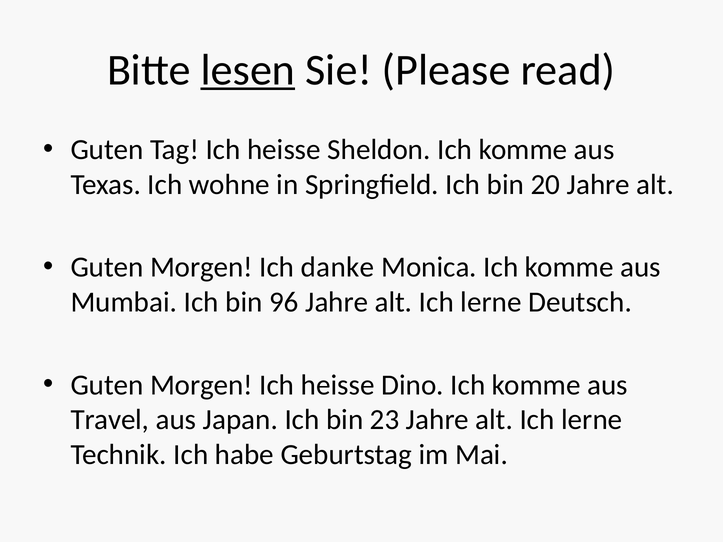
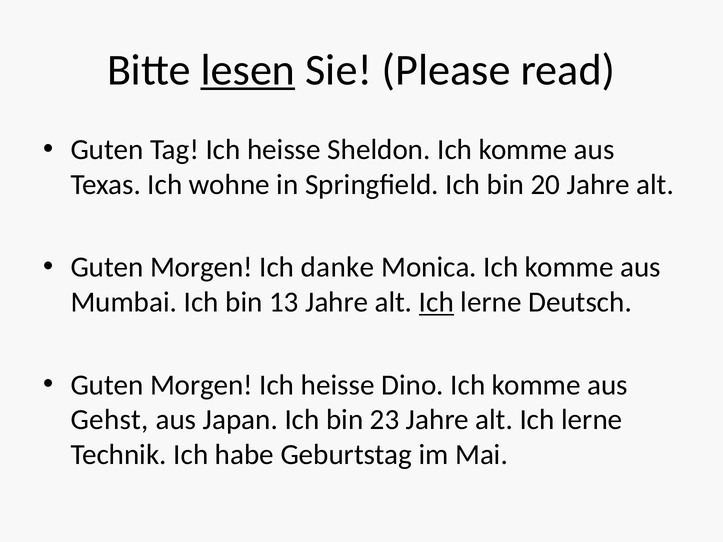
96: 96 -> 13
Ich at (436, 302) underline: none -> present
Travel: Travel -> Gehst
